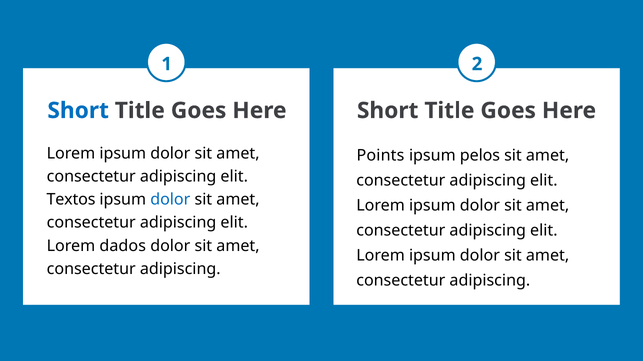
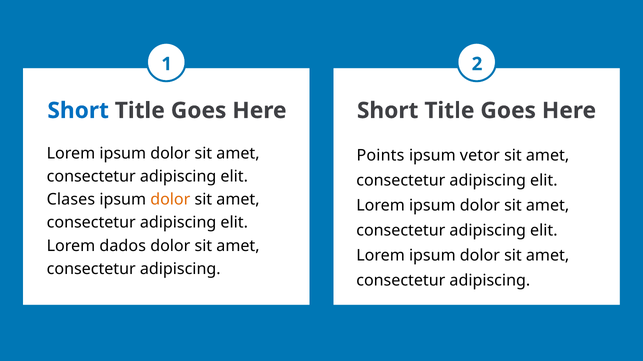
pelos: pelos -> vetor
Textos: Textos -> Clases
dolor at (170, 200) colour: blue -> orange
